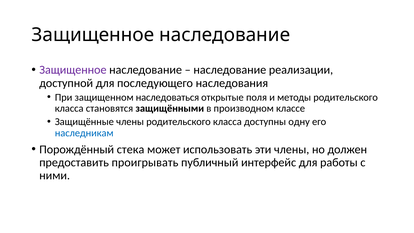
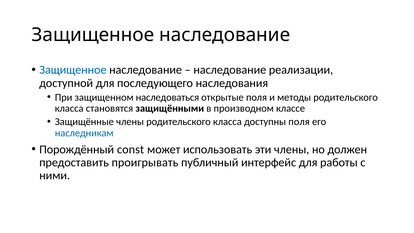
Защищенное at (73, 70) colour: purple -> blue
доступны одну: одну -> поля
стека: стека -> const
